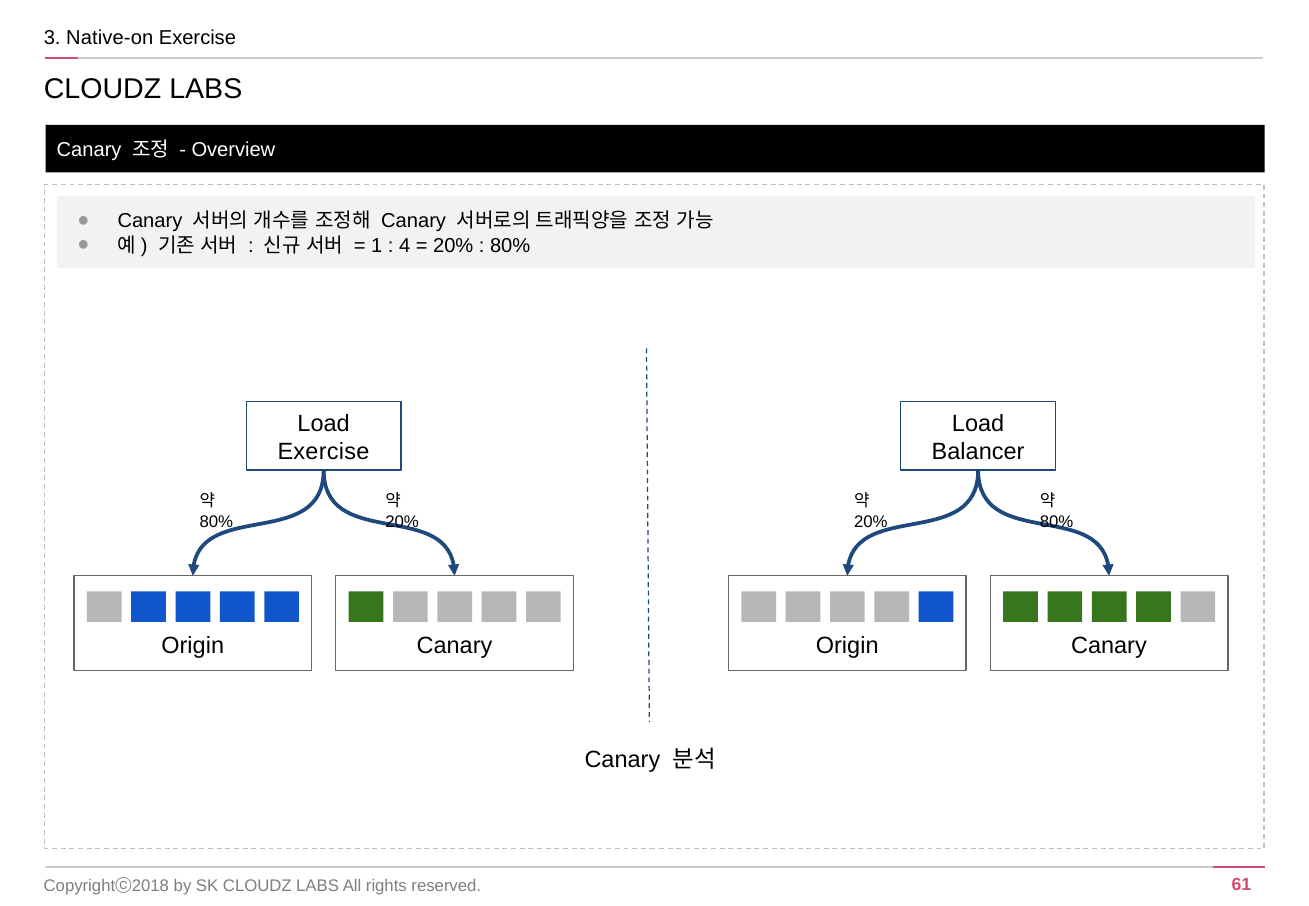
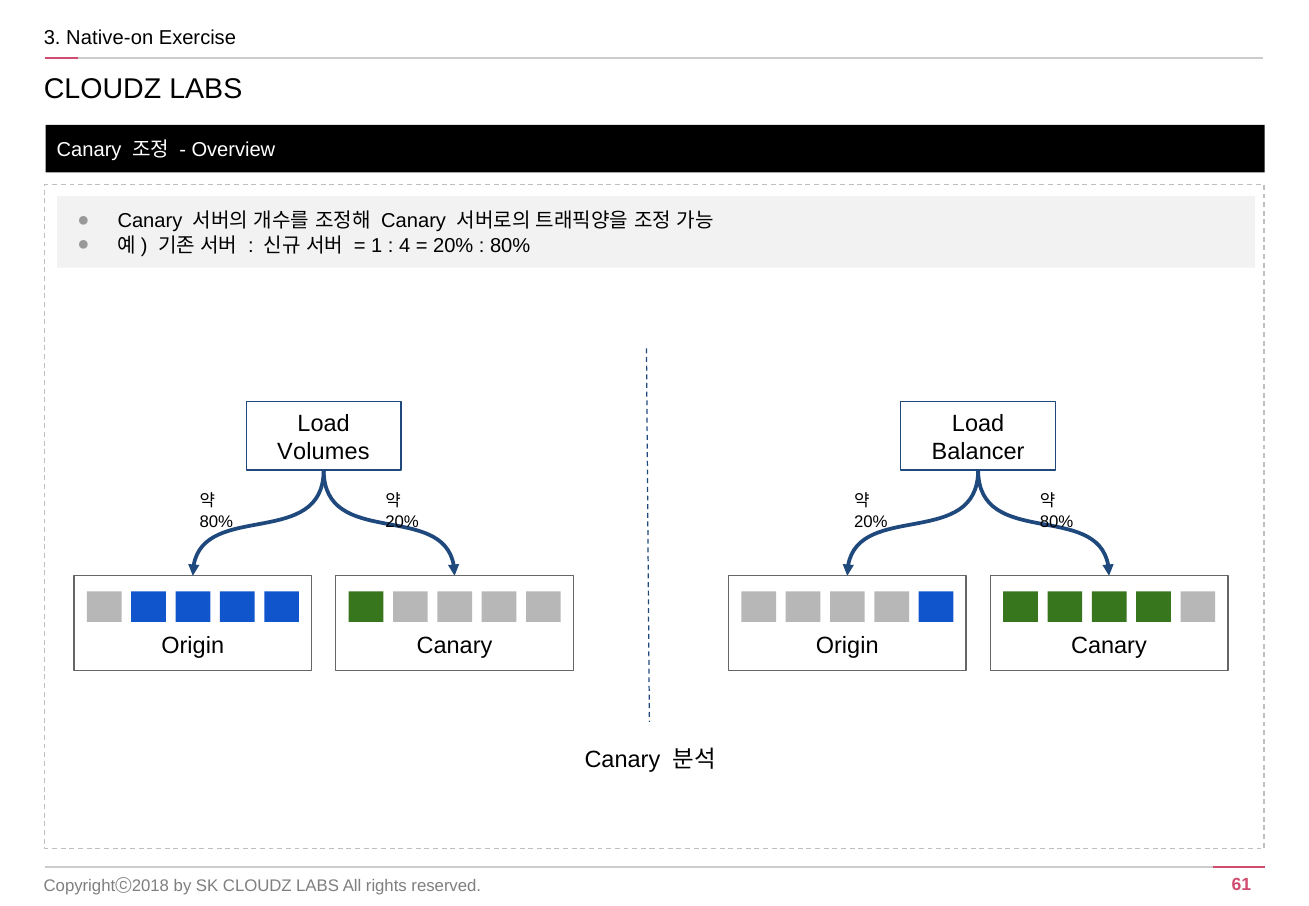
Exercise at (323, 452): Exercise -> Volumes
